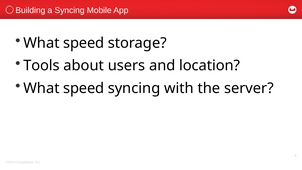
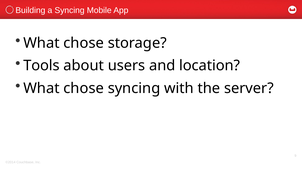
speed at (84, 43): speed -> chose
speed at (84, 88): speed -> chose
